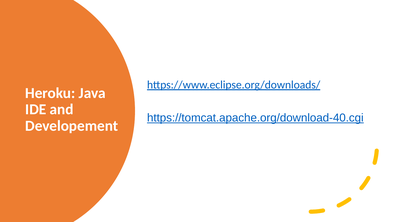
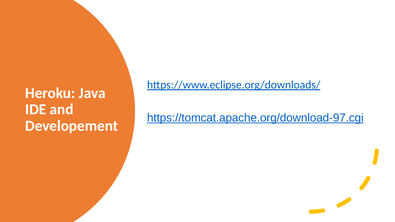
https://tomcat.apache.org/download-40.cgi: https://tomcat.apache.org/download-40.cgi -> https://tomcat.apache.org/download-97.cgi
